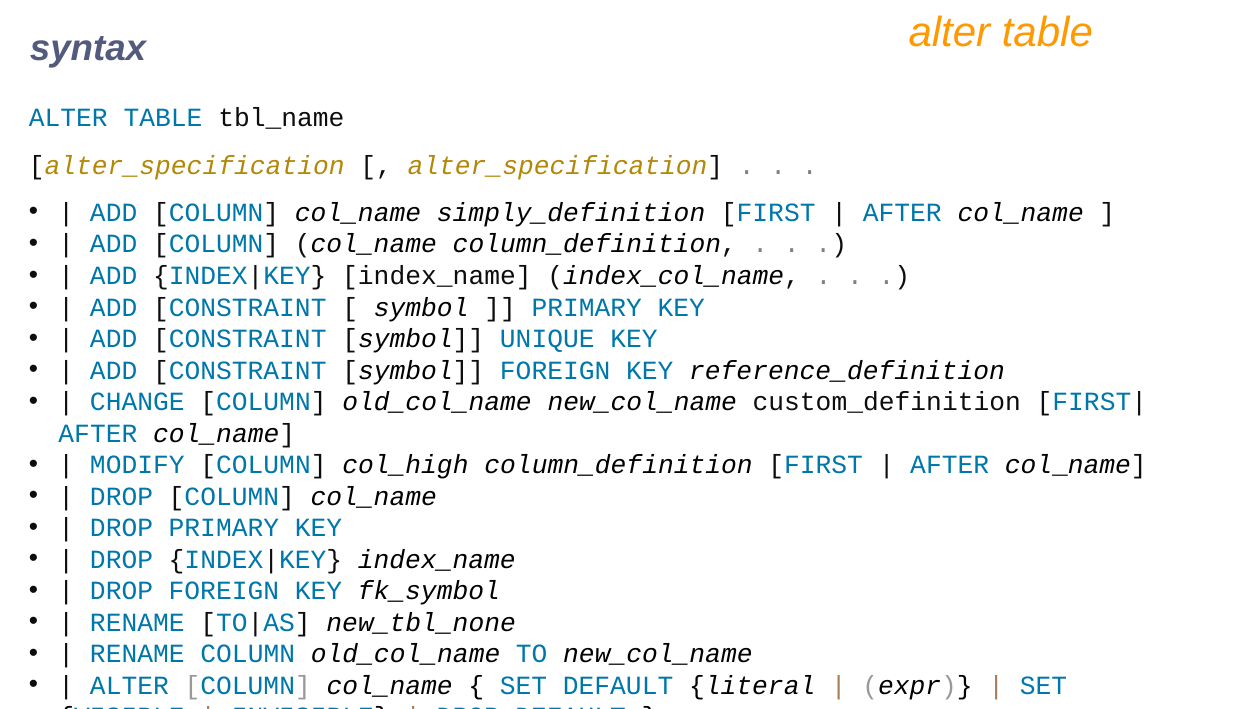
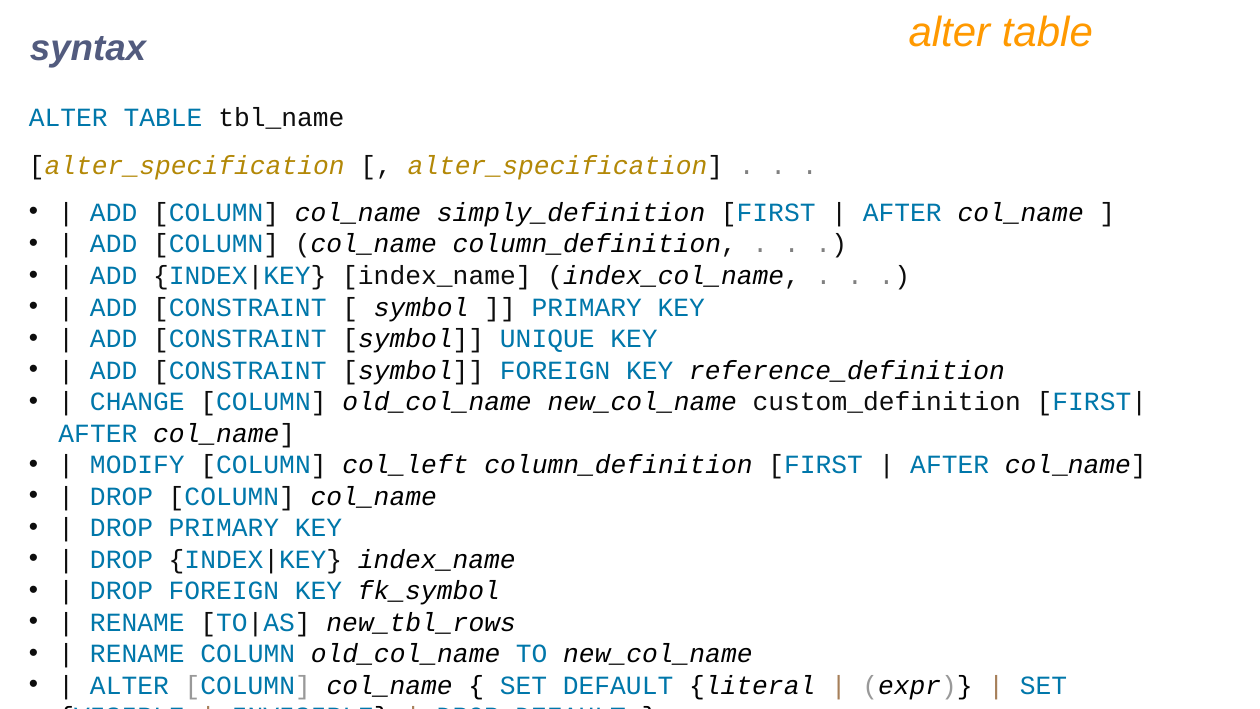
col_high: col_high -> col_left
new_tbl_none: new_tbl_none -> new_tbl_rows
